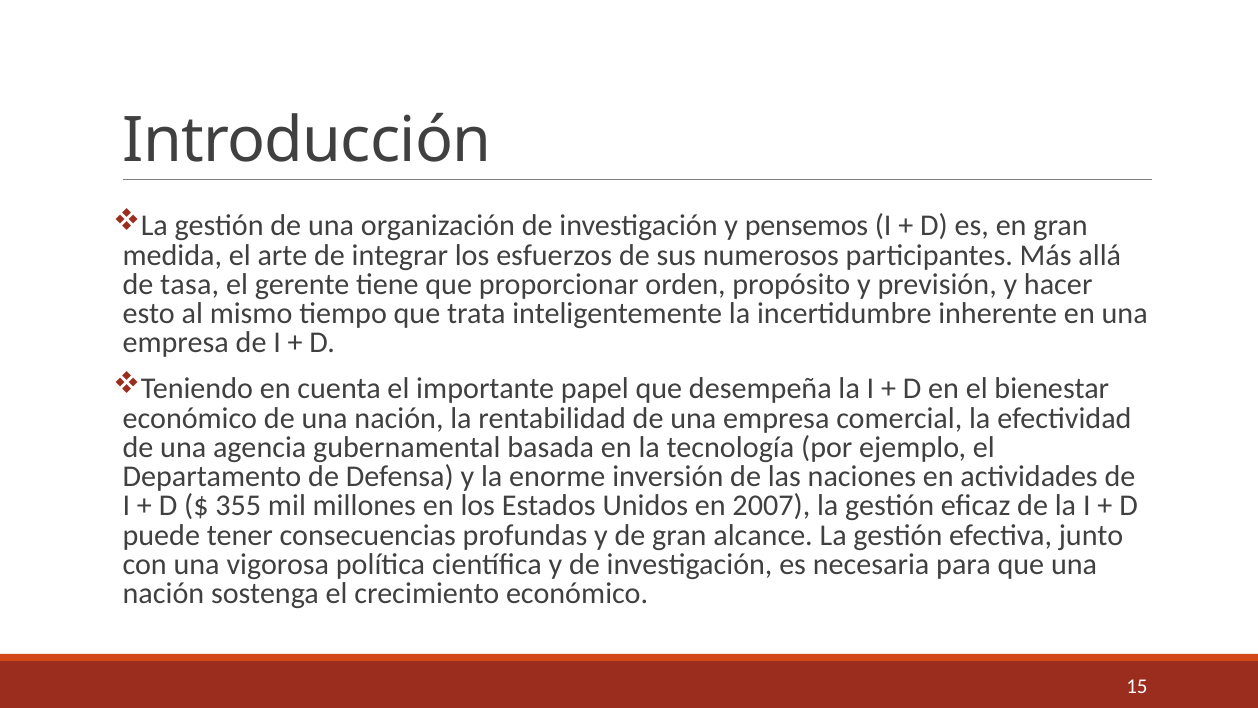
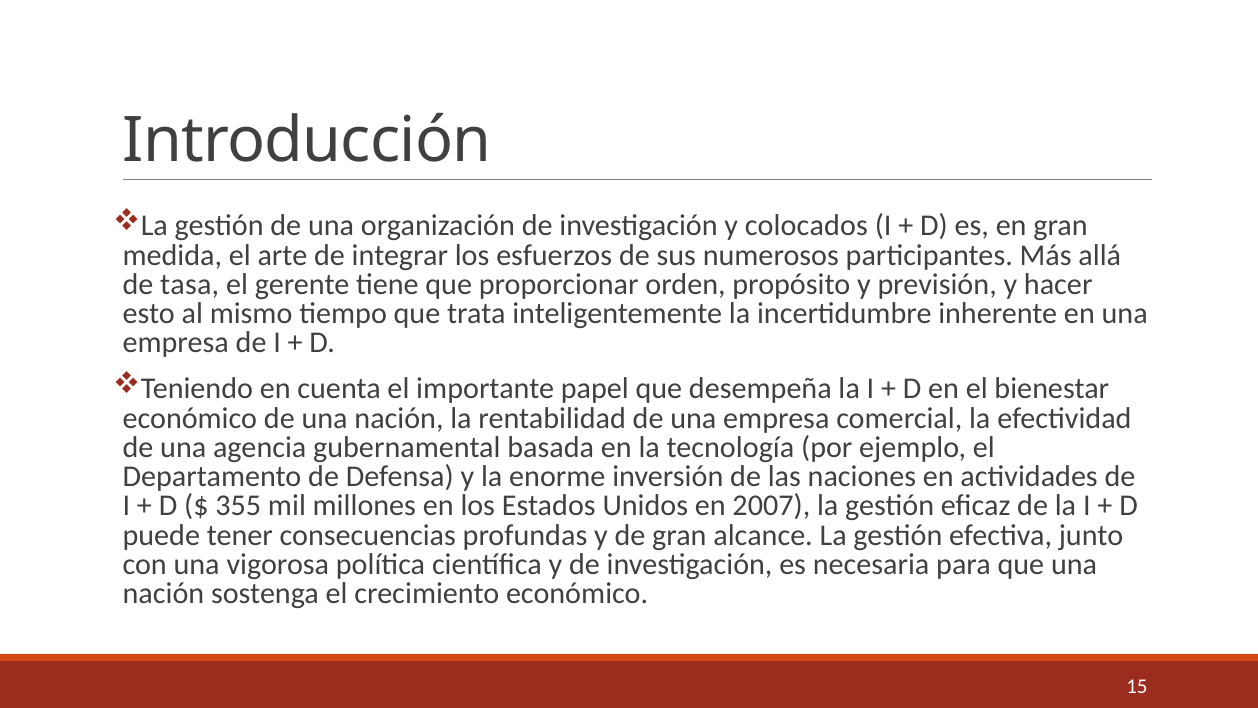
pensemos: pensemos -> colocados
